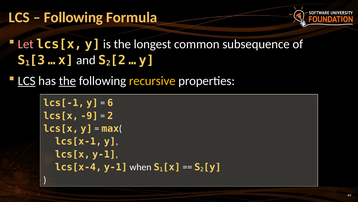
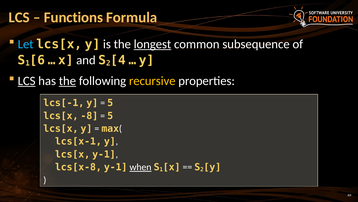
Following at (73, 17): Following -> Functions
Let colour: pink -> light blue
longest underline: none -> present
3: 3 -> 6
2 at (118, 60): 2 -> 4
6 at (110, 103): 6 -> 5
-9: -9 -> -8
2 at (110, 116): 2 -> 5
lcs[x-4: lcs[x-4 -> lcs[x-8
when underline: none -> present
